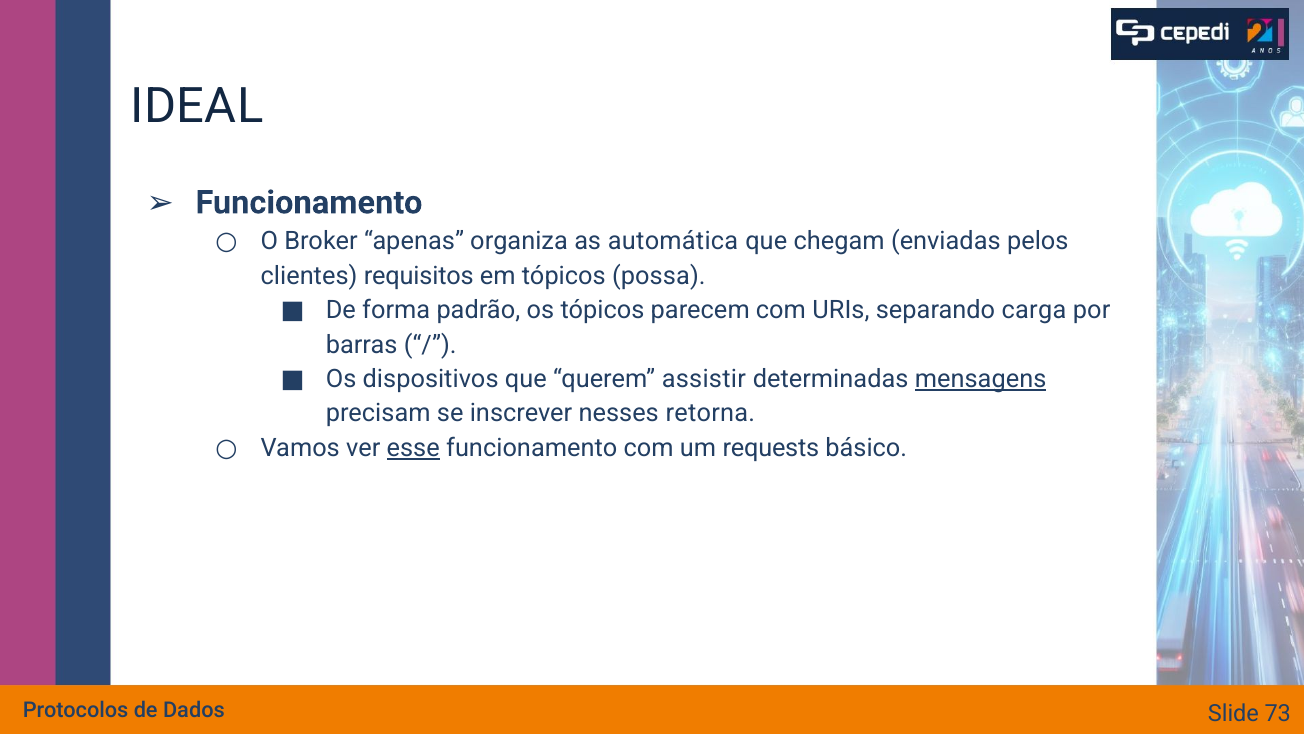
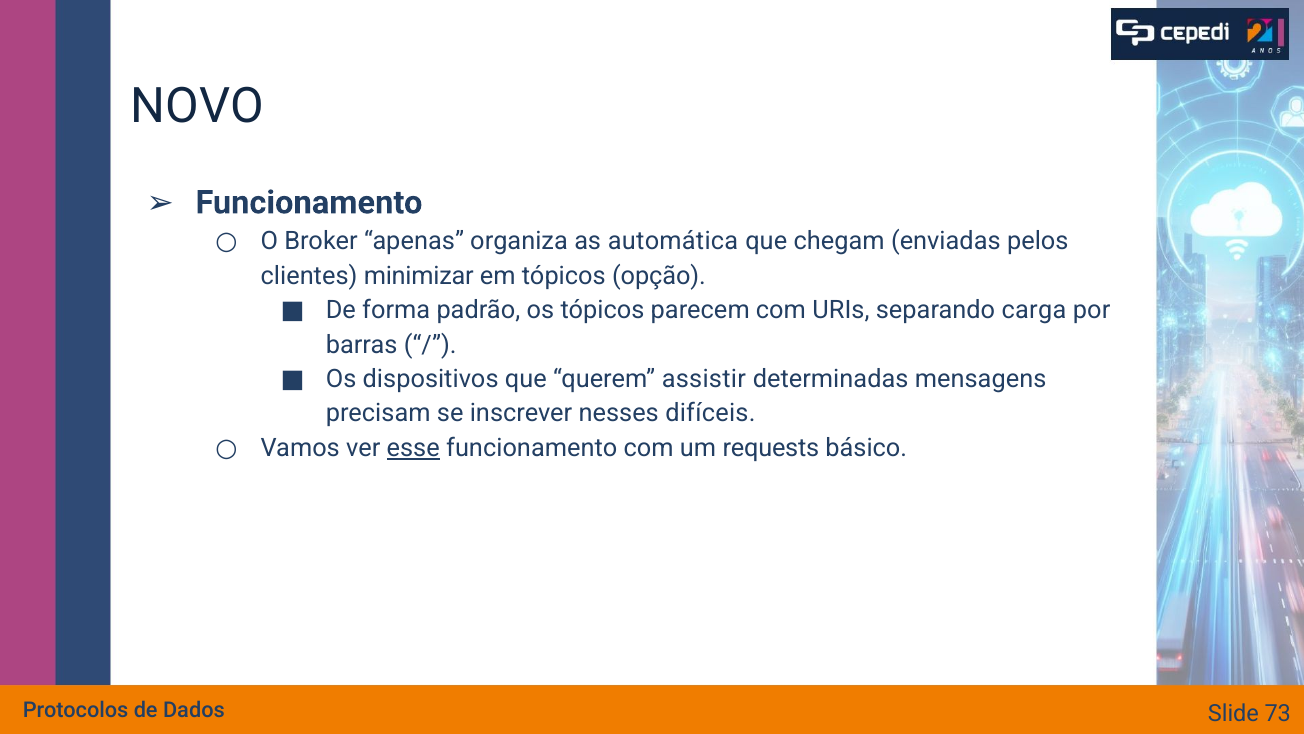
IDEAL: IDEAL -> NOVO
requisitos: requisitos -> minimizar
possa: possa -> opção
mensagens underline: present -> none
retorna: retorna -> difíceis
